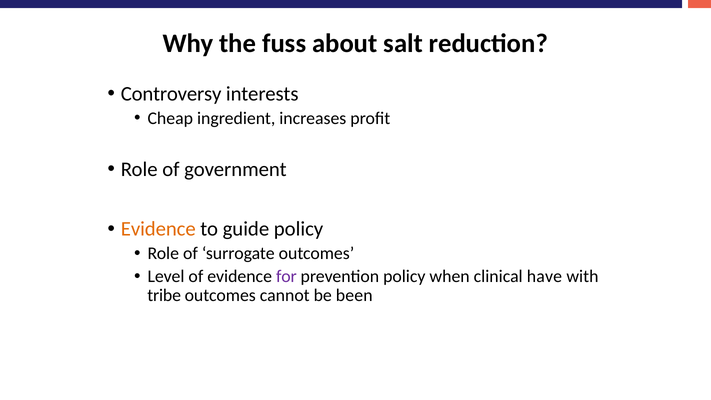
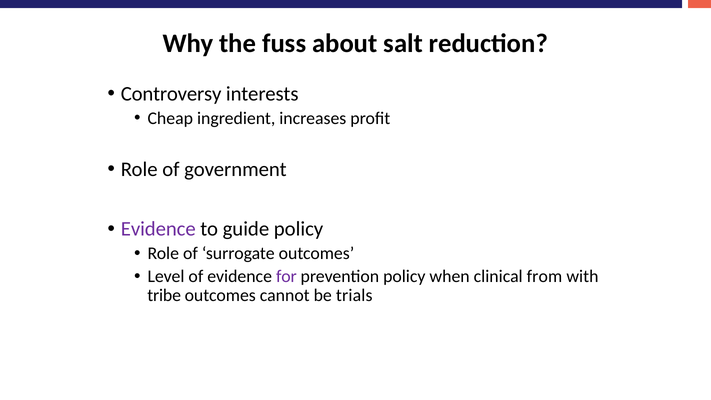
Evidence at (158, 229) colour: orange -> purple
have: have -> from
been: been -> trials
